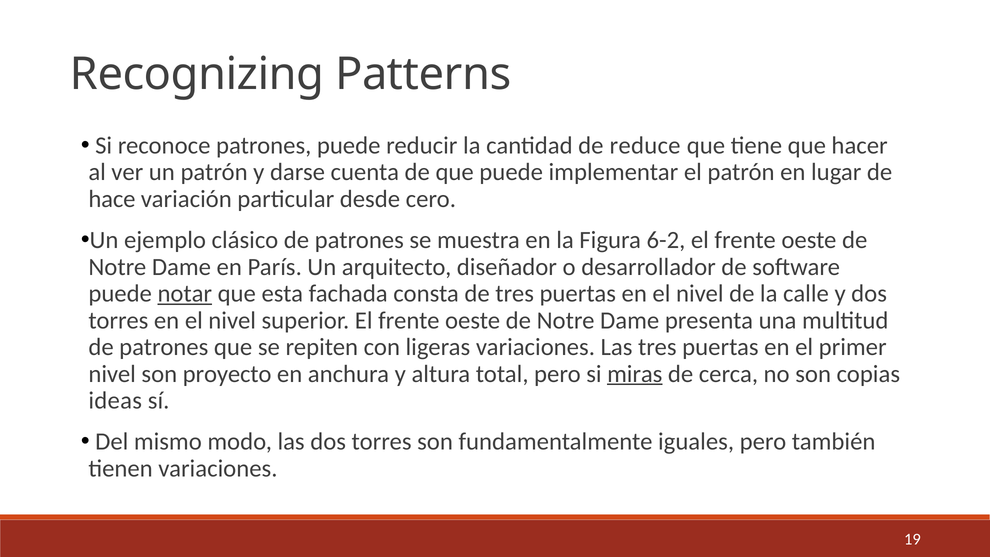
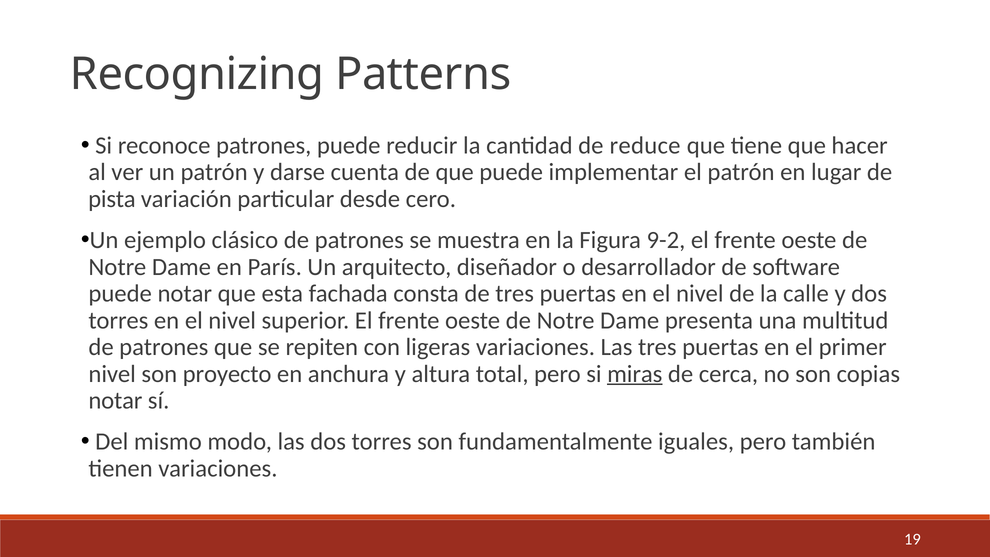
hace: hace -> pista
6-2: 6-2 -> 9-2
notar at (185, 294) underline: present -> none
ideas at (115, 400): ideas -> notar
